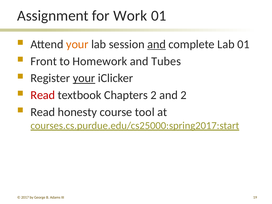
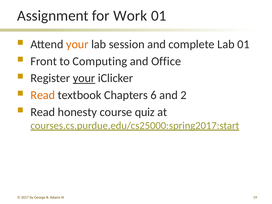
and at (157, 44) underline: present -> none
Homework: Homework -> Computing
Tubes: Tubes -> Office
Read at (43, 95) colour: red -> orange
Chapters 2: 2 -> 6
tool: tool -> quiz
